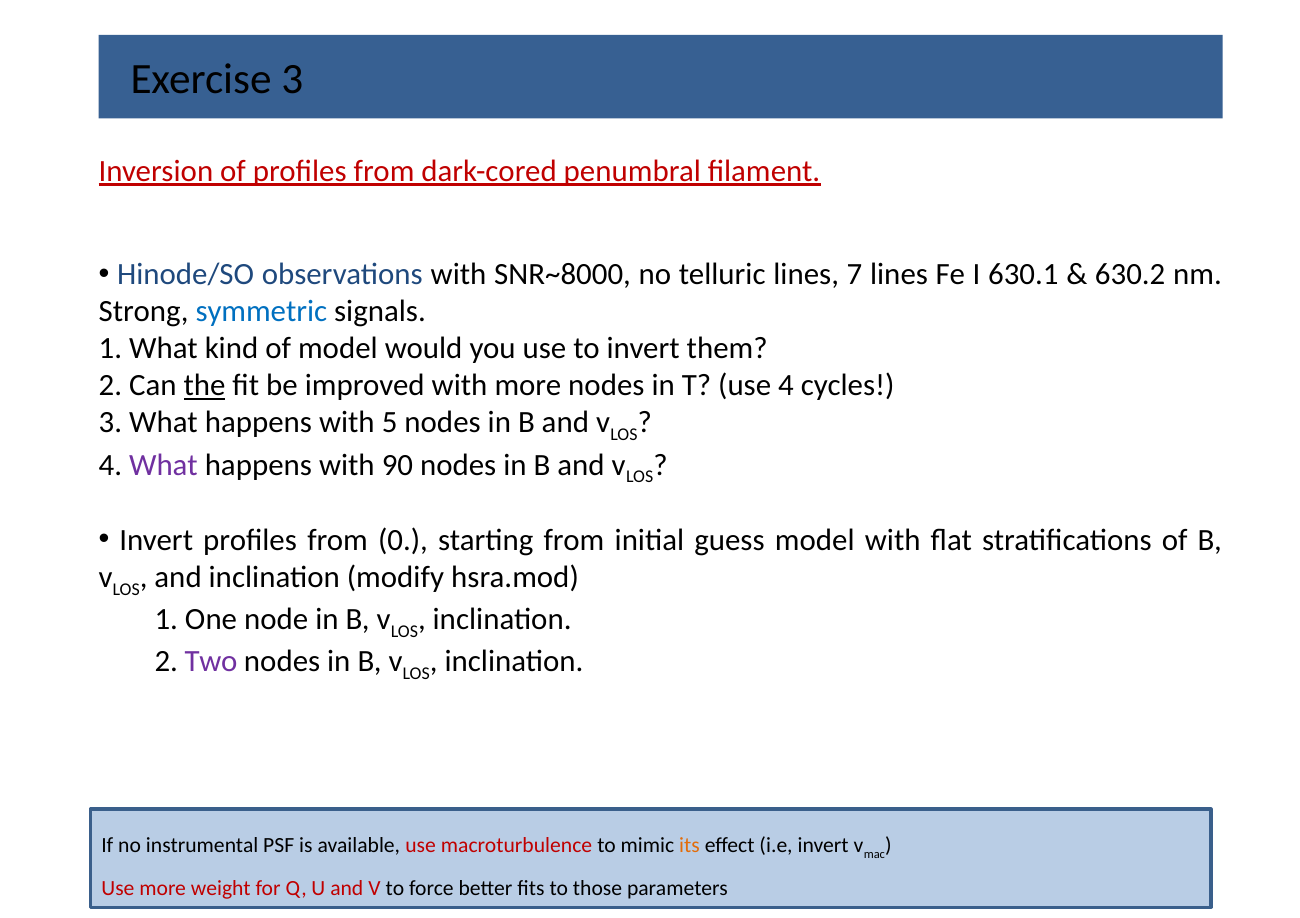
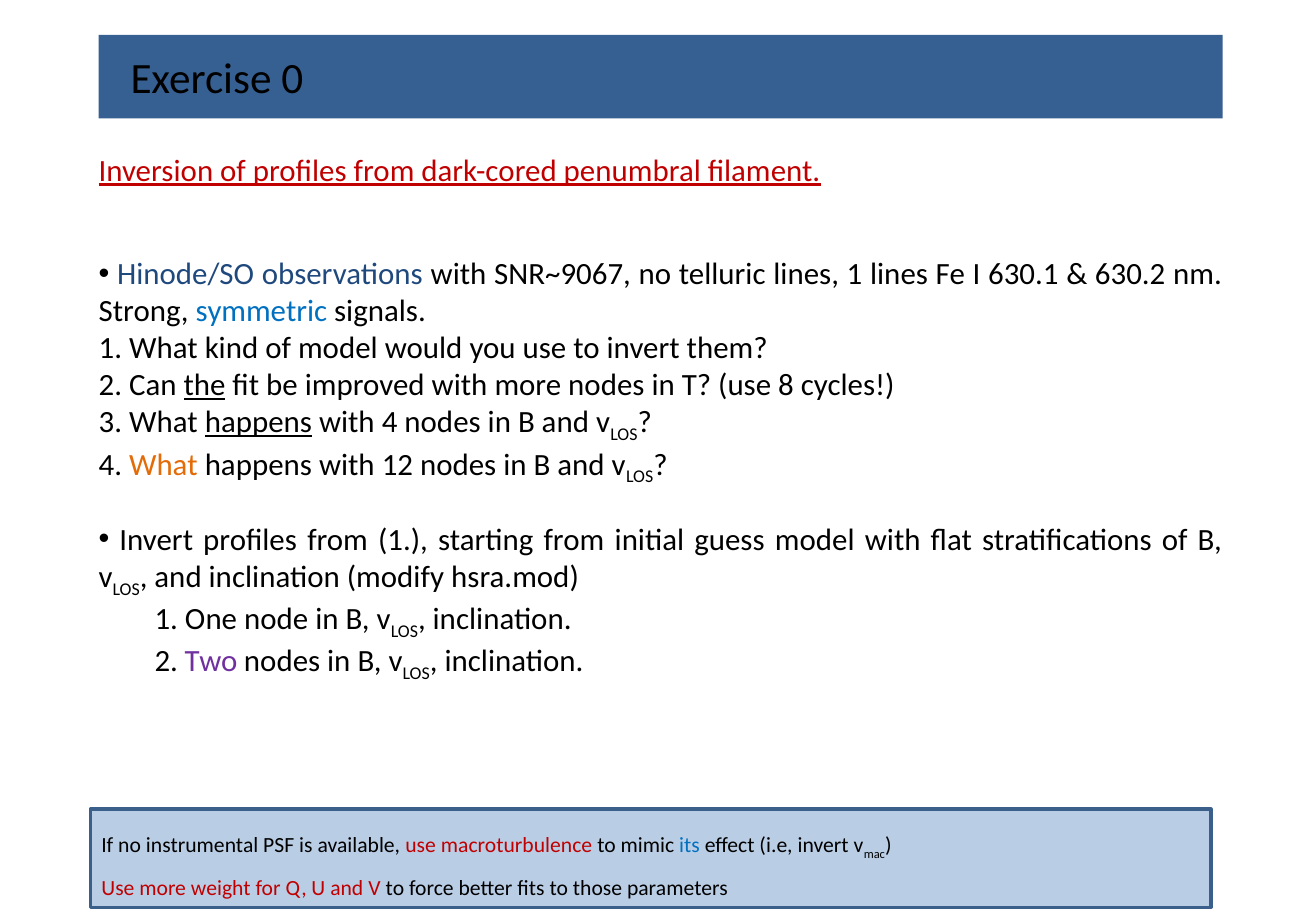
Exercise 3: 3 -> 0
SNR~8000: SNR~8000 -> SNR~9067
lines 7: 7 -> 1
use 4: 4 -> 8
happens at (258, 423) underline: none -> present
with 5: 5 -> 4
What at (163, 465) colour: purple -> orange
90: 90 -> 12
from 0: 0 -> 1
its colour: orange -> blue
